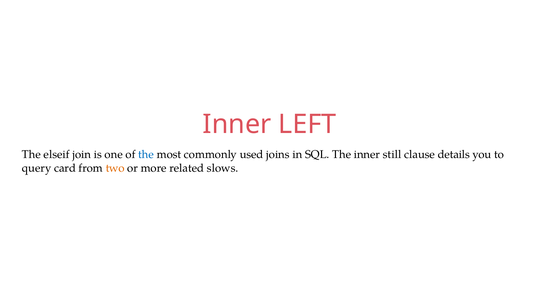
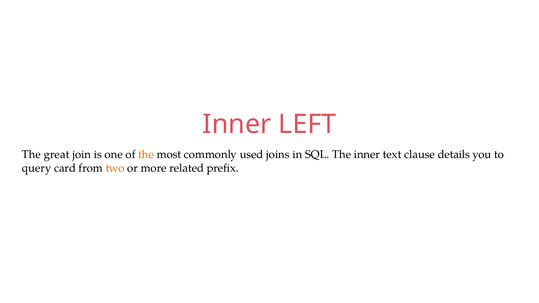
elseif: elseif -> great
the at (146, 155) colour: blue -> orange
still: still -> text
slows: slows -> prefix
